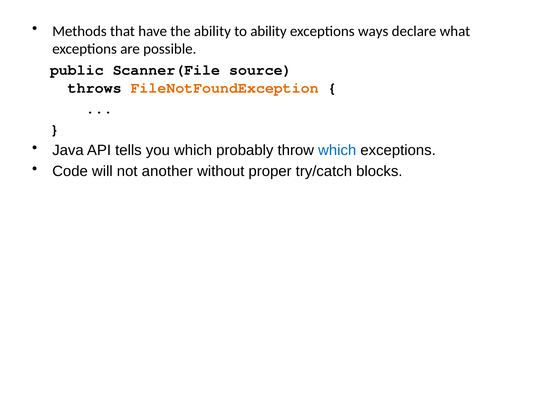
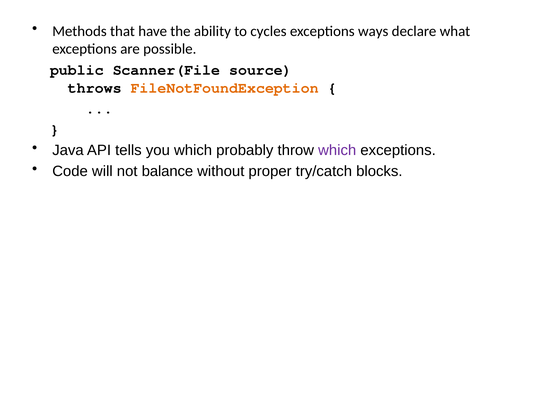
to ability: ability -> cycles
which at (337, 150) colour: blue -> purple
another: another -> balance
